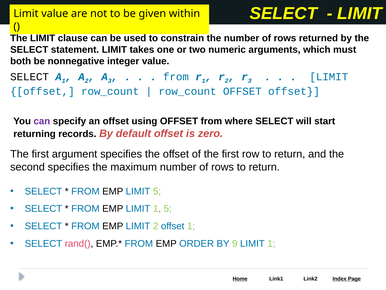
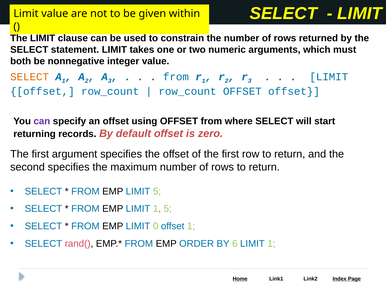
SELECT at (30, 77) colour: black -> orange
LIMIT 2: 2 -> 0
9: 9 -> 6
